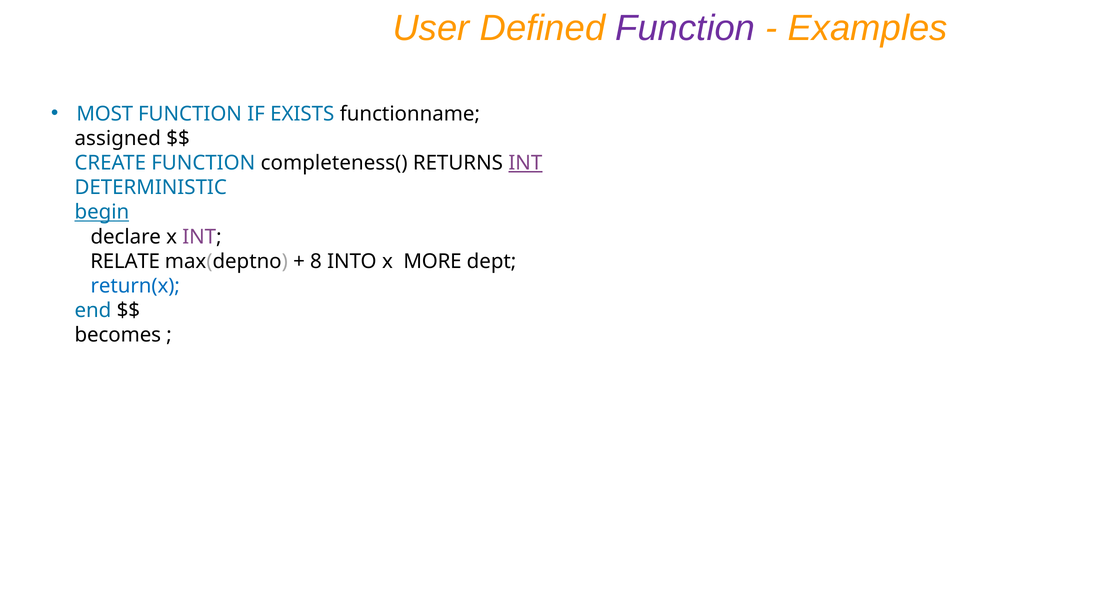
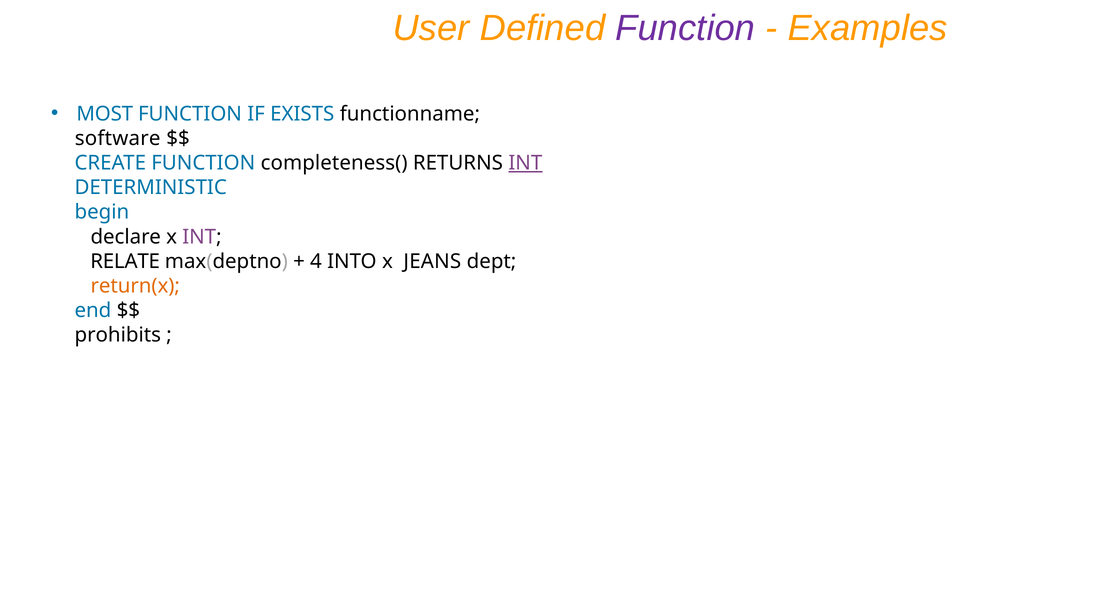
assigned: assigned -> software
begin underline: present -> none
8: 8 -> 4
MORE: MORE -> JEANS
return(x colour: blue -> orange
becomes: becomes -> prohibits
